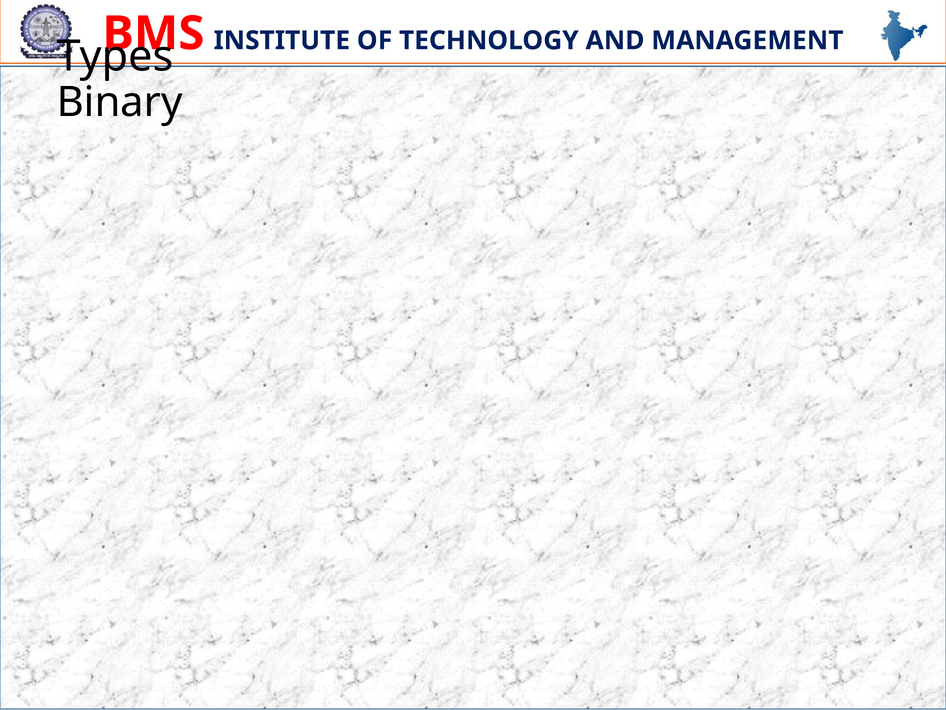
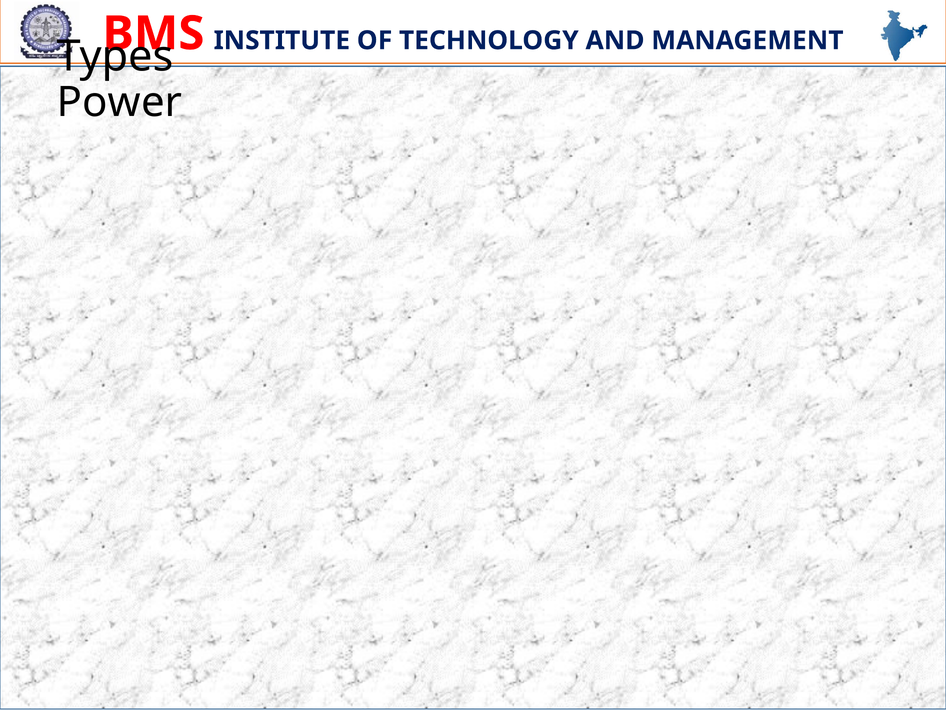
Binary: Binary -> Power
